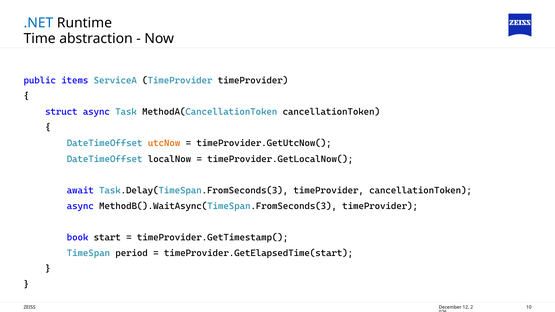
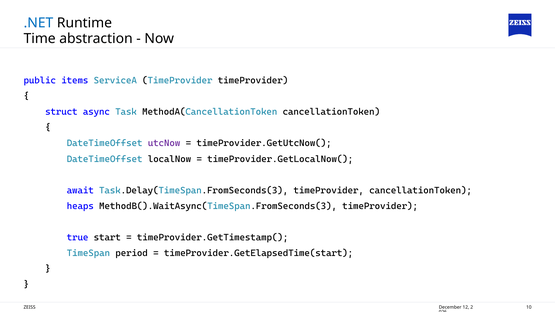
utcNow colour: orange -> purple
async at (80, 206): async -> heaps
book: book -> true
